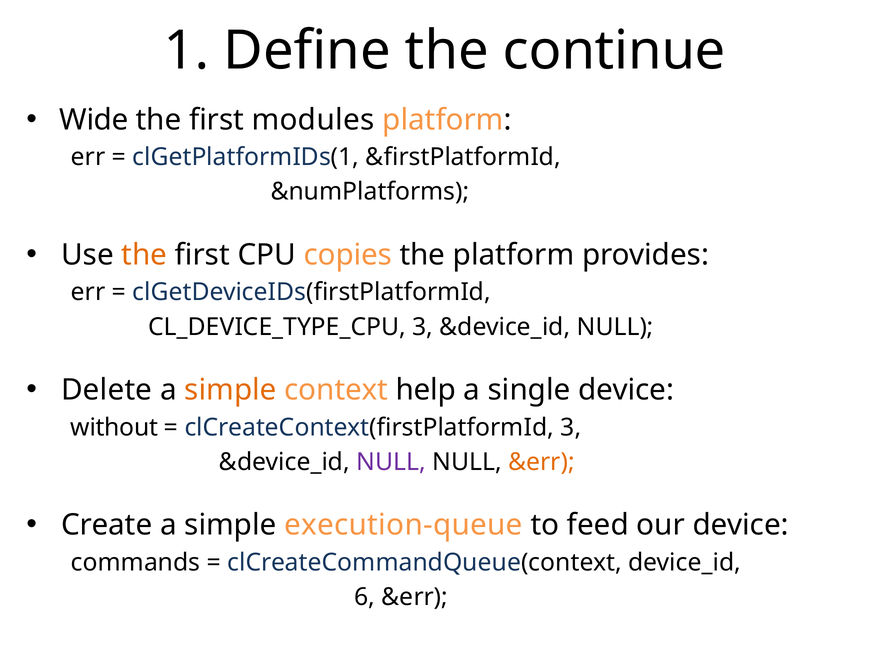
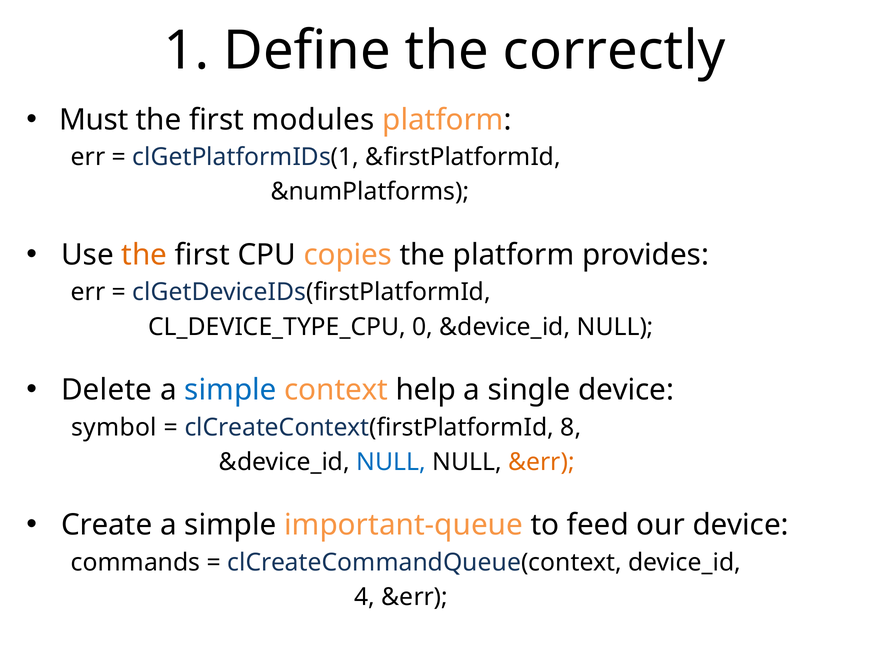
continue: continue -> correctly
Wide: Wide -> Must
CL_DEVICE_TYPE_CPU 3: 3 -> 0
simple at (231, 390) colour: orange -> blue
without: without -> symbol
clCreateContext(firstPlatformId 3: 3 -> 8
NULL at (391, 462) colour: purple -> blue
execution-queue: execution-queue -> important-queue
6: 6 -> 4
